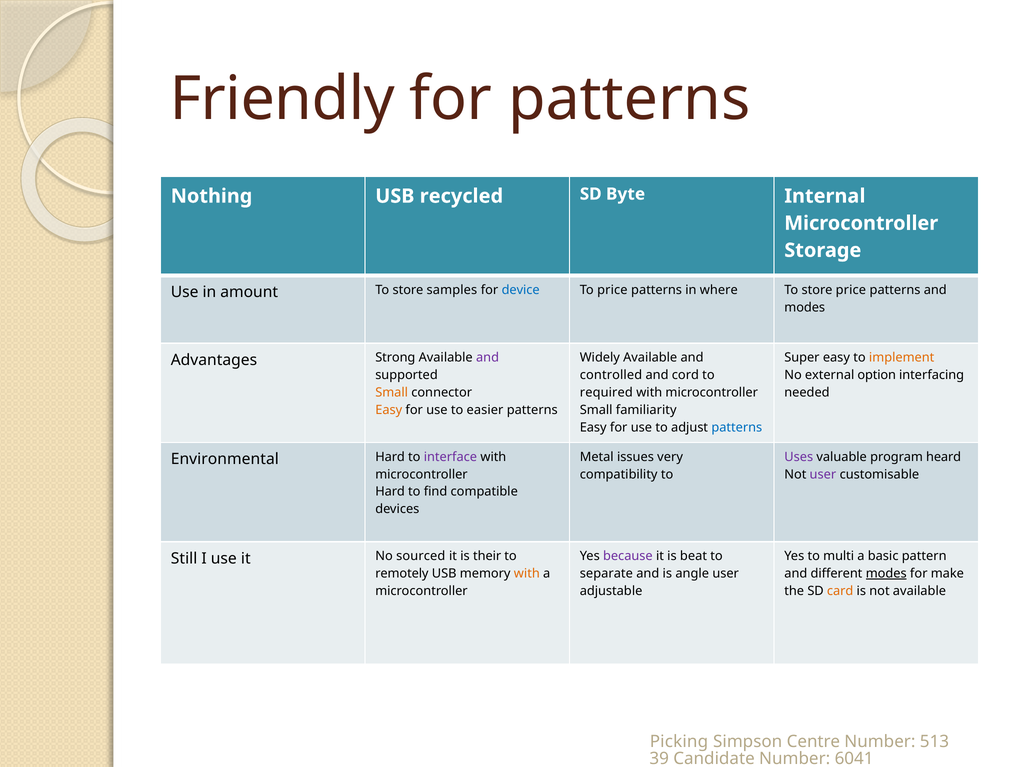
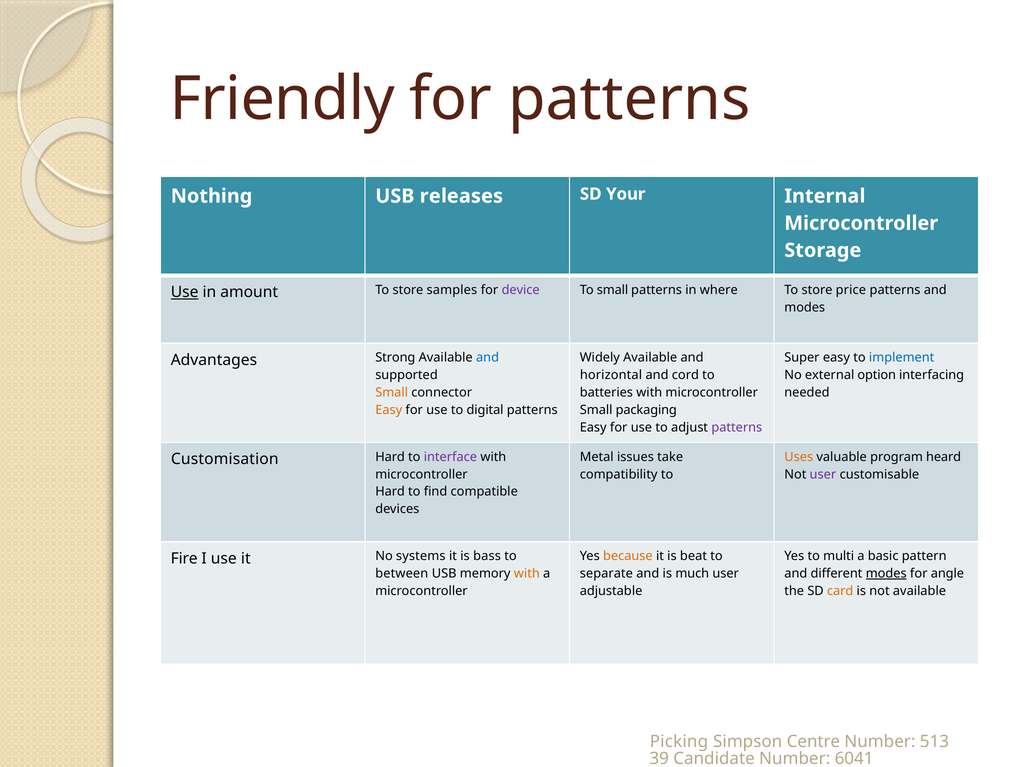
recycled: recycled -> releases
Byte: Byte -> Your
Use at (185, 292) underline: none -> present
device colour: blue -> purple
To price: price -> small
implement colour: orange -> blue
and at (488, 358) colour: purple -> blue
controlled: controlled -> horizontal
required: required -> batteries
easier: easier -> digital
familiarity: familiarity -> packaging
patterns at (737, 427) colour: blue -> purple
very: very -> take
Uses colour: purple -> orange
Environmental: Environmental -> Customisation
because colour: purple -> orange
Still: Still -> Fire
sourced: sourced -> systems
their: their -> bass
remotely: remotely -> between
angle: angle -> much
make: make -> angle
